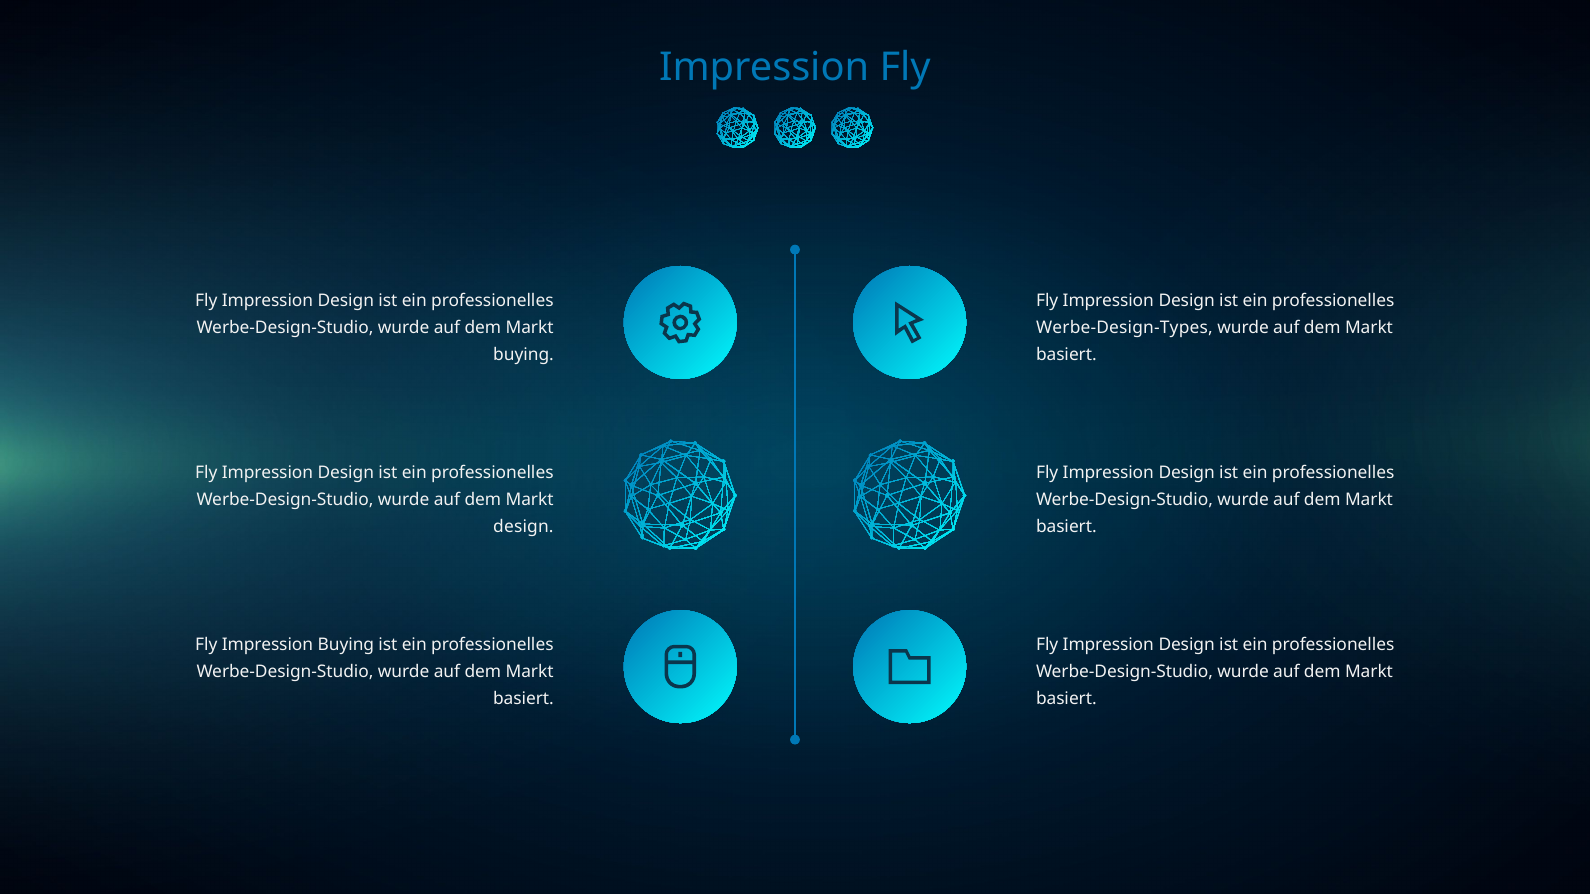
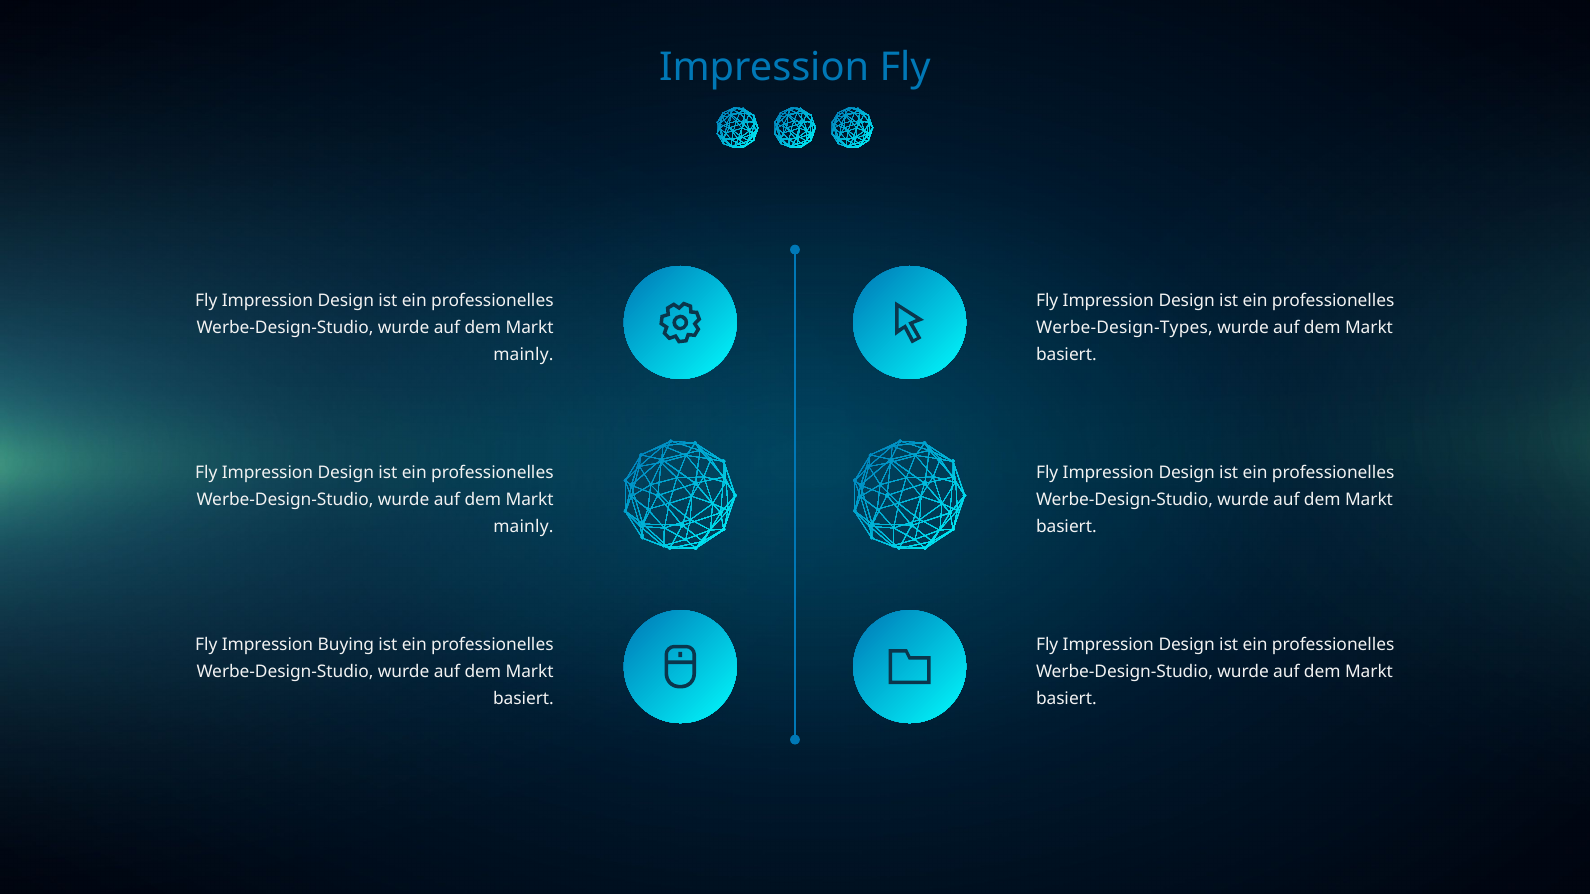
buying at (523, 355): buying -> mainly
design at (523, 527): design -> mainly
